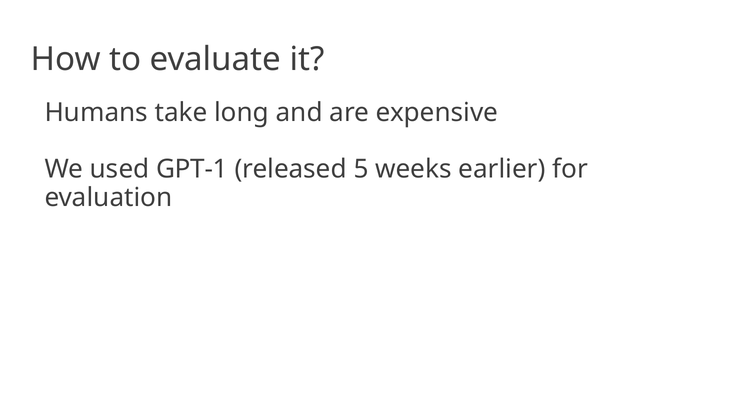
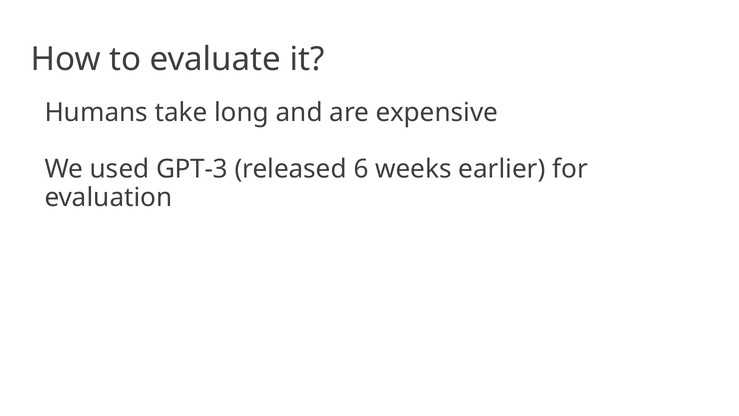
GPT-1: GPT-1 -> GPT-3
5: 5 -> 6
